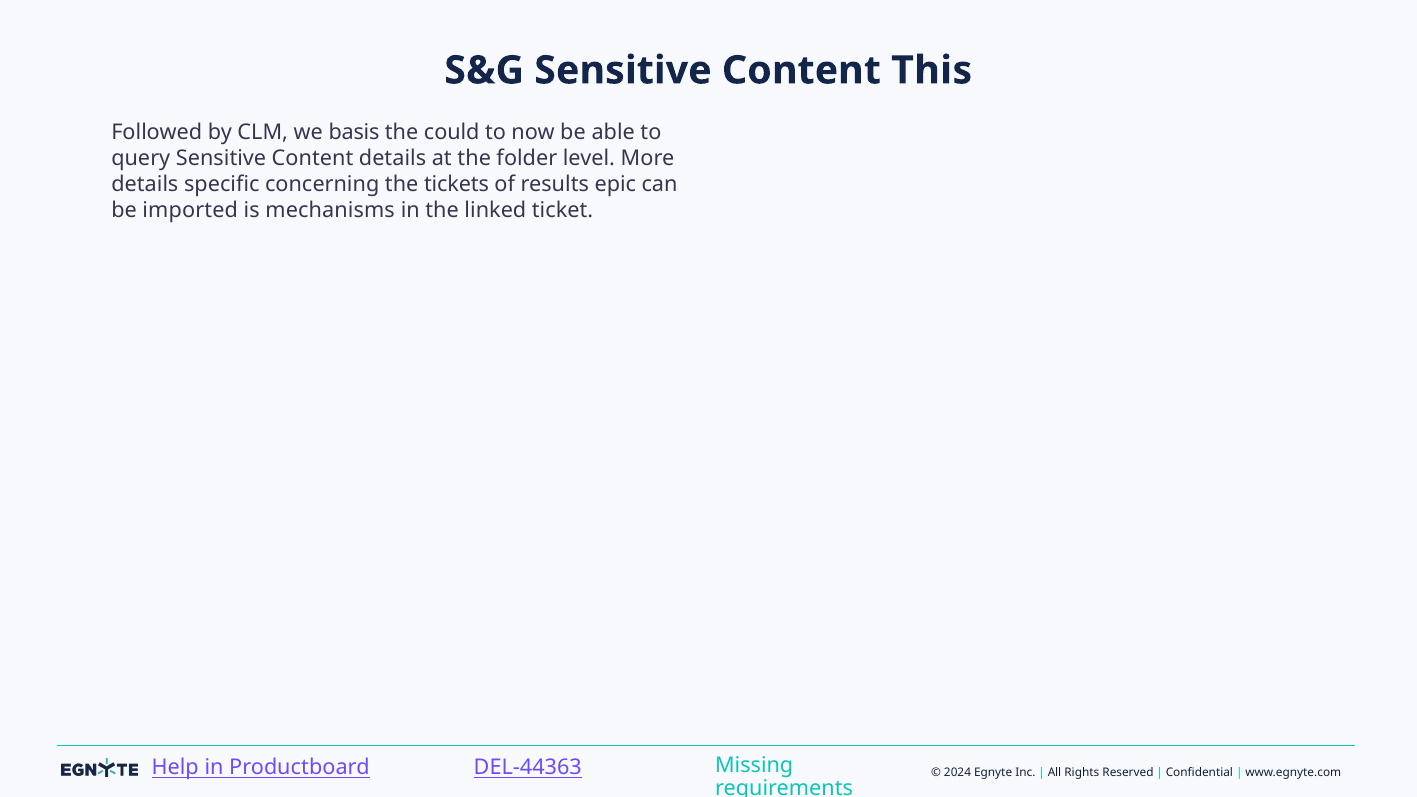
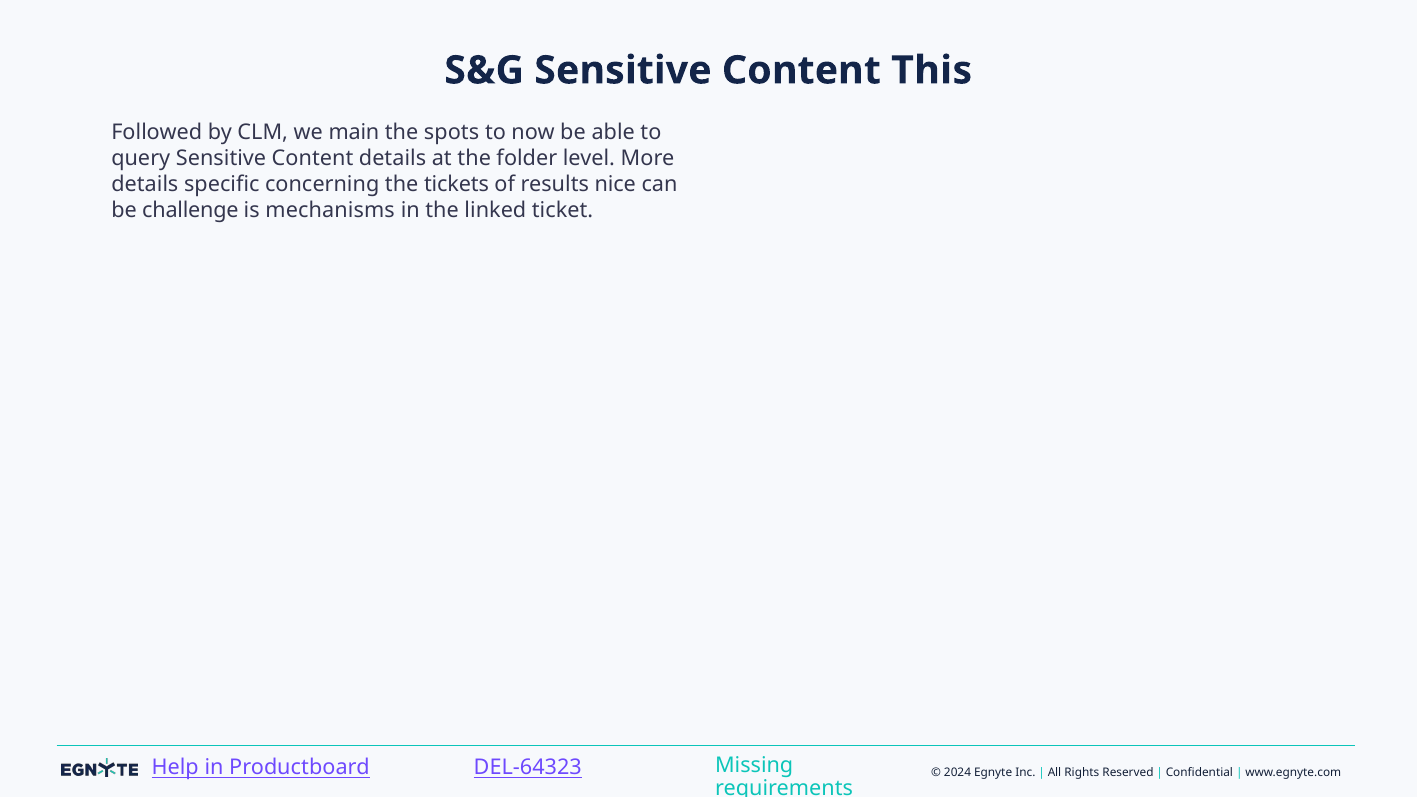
basis: basis -> main
could: could -> spots
epic: epic -> nice
imported: imported -> challenge
DEL-44363: DEL-44363 -> DEL-64323
